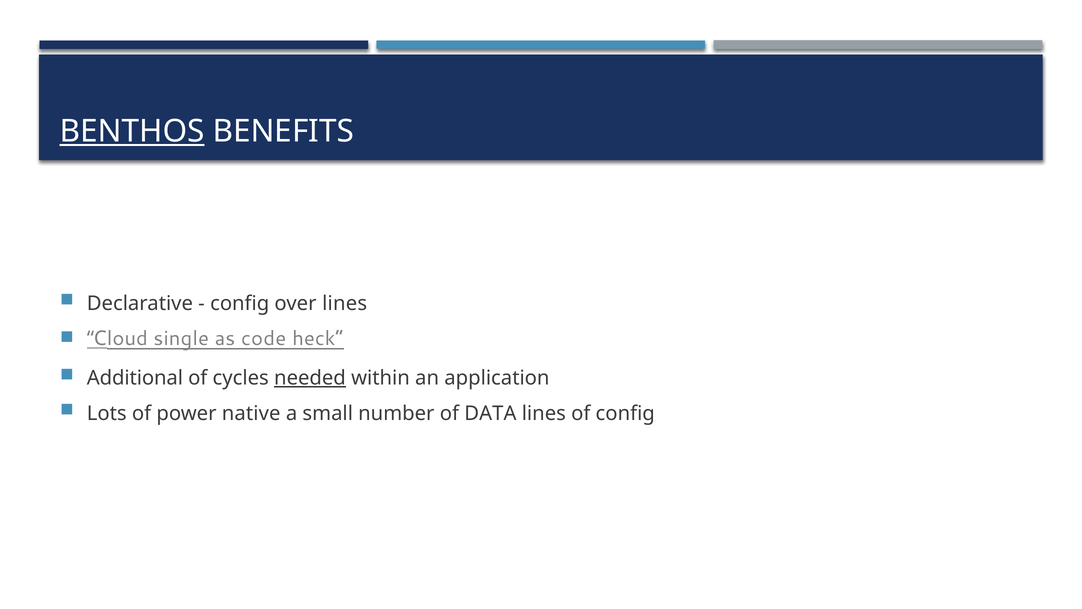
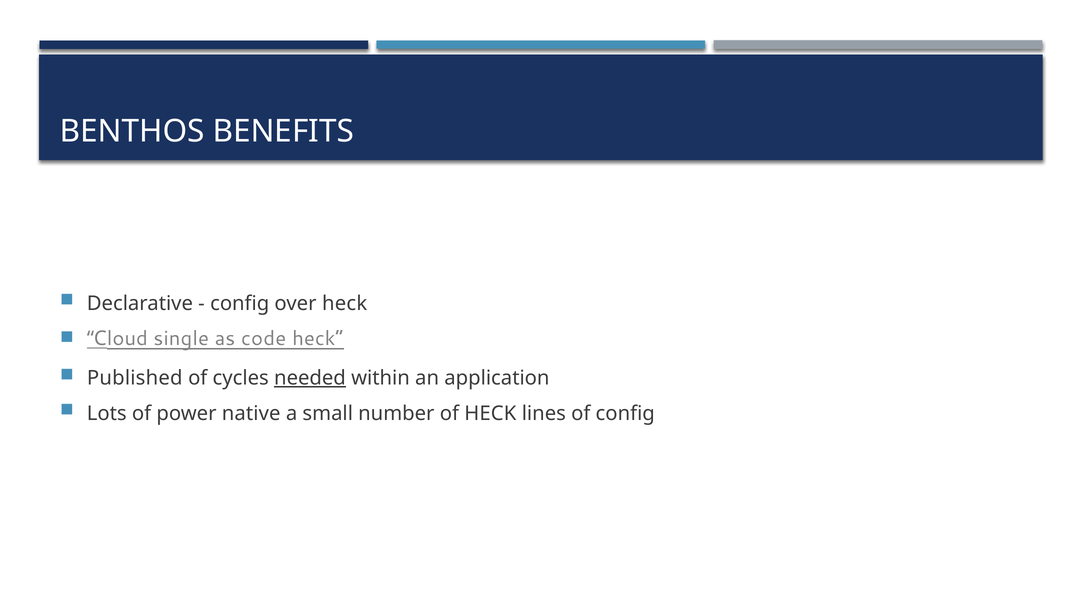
BENTHOS underline: present -> none
over lines: lines -> heck
Additional: Additional -> Published
of DATA: DATA -> HECK
